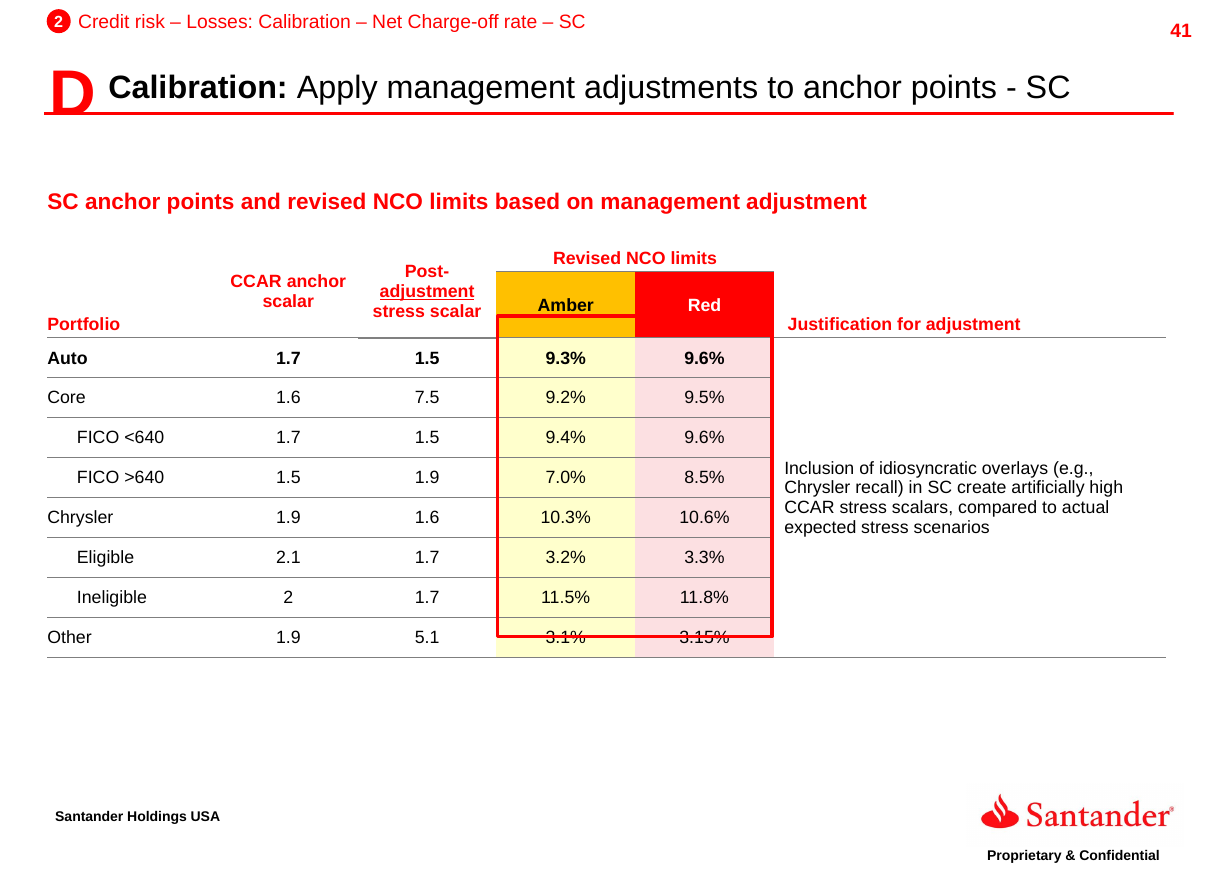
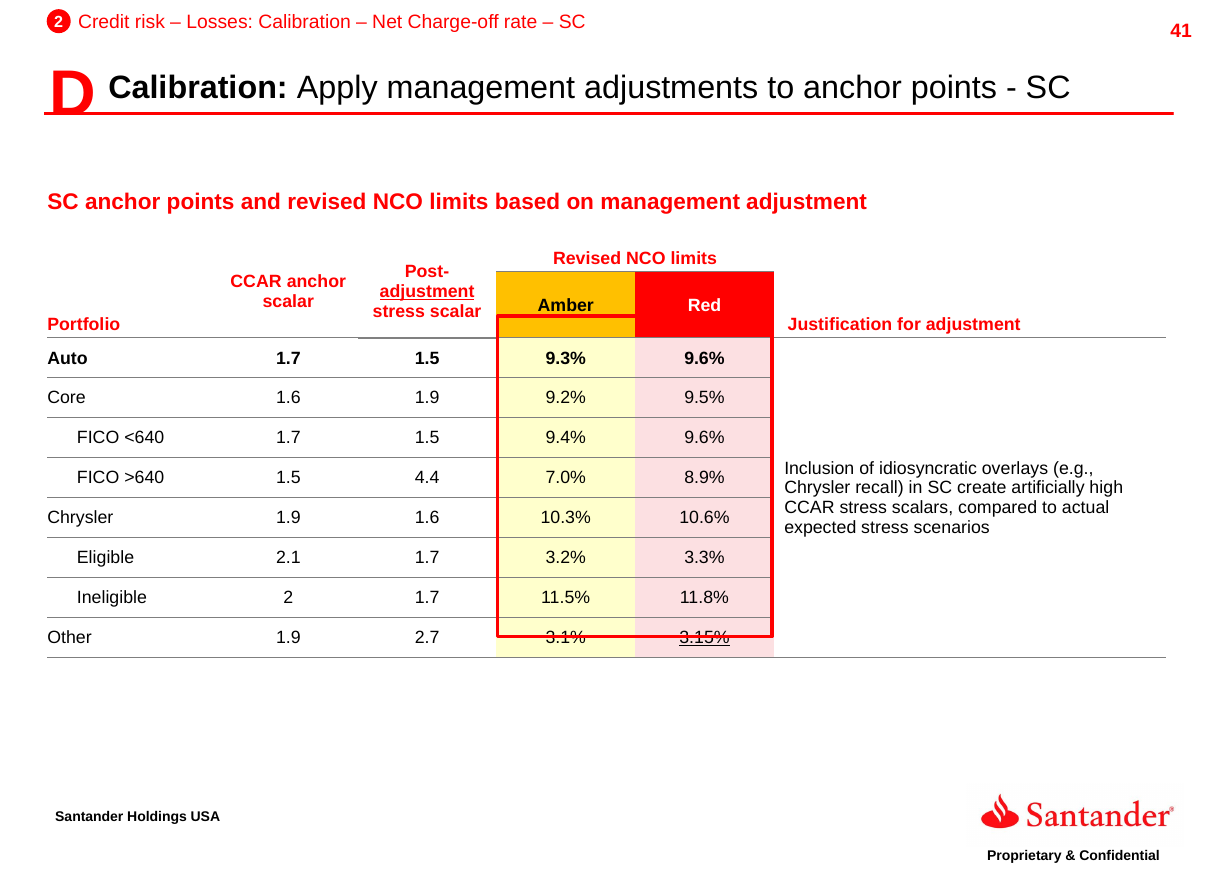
1.6 7.5: 7.5 -> 1.9
1.5 1.9: 1.9 -> 4.4
8.5%: 8.5% -> 8.9%
5.1: 5.1 -> 2.7
3.15% underline: none -> present
